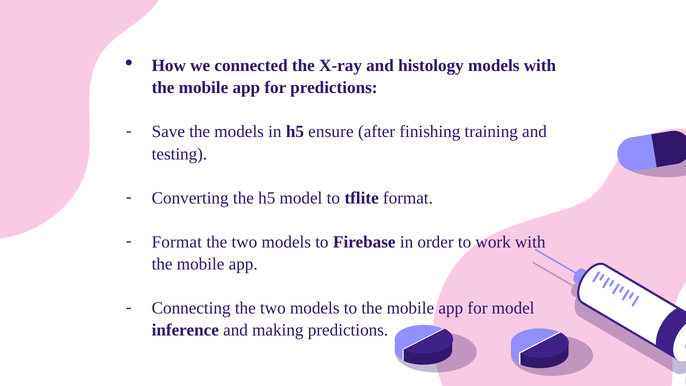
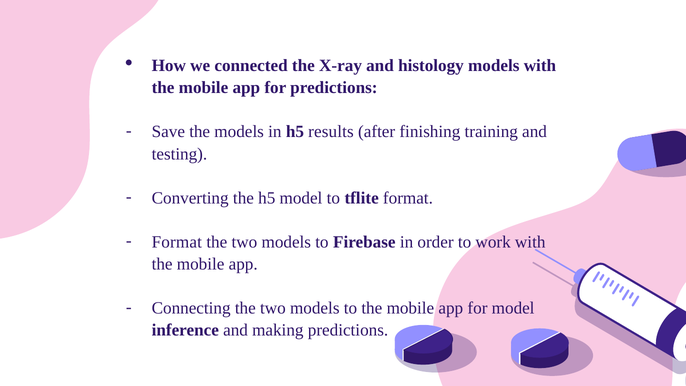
ensure: ensure -> results
